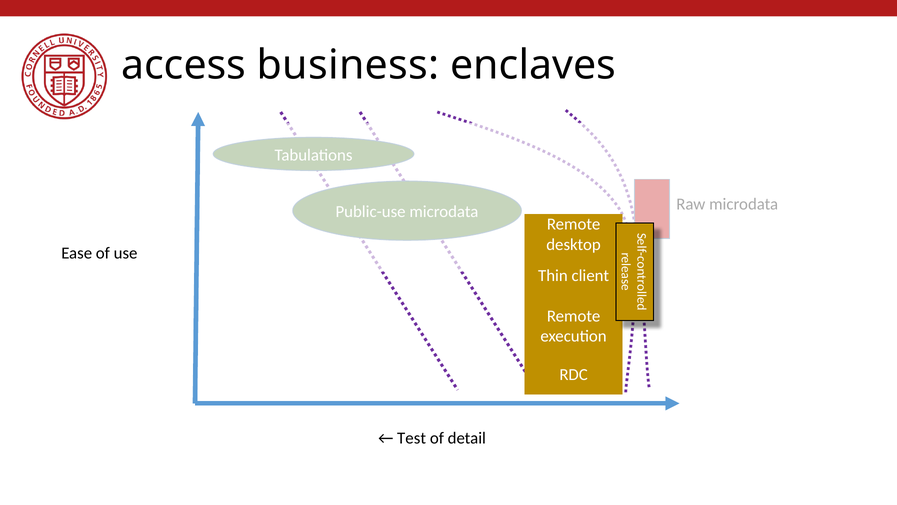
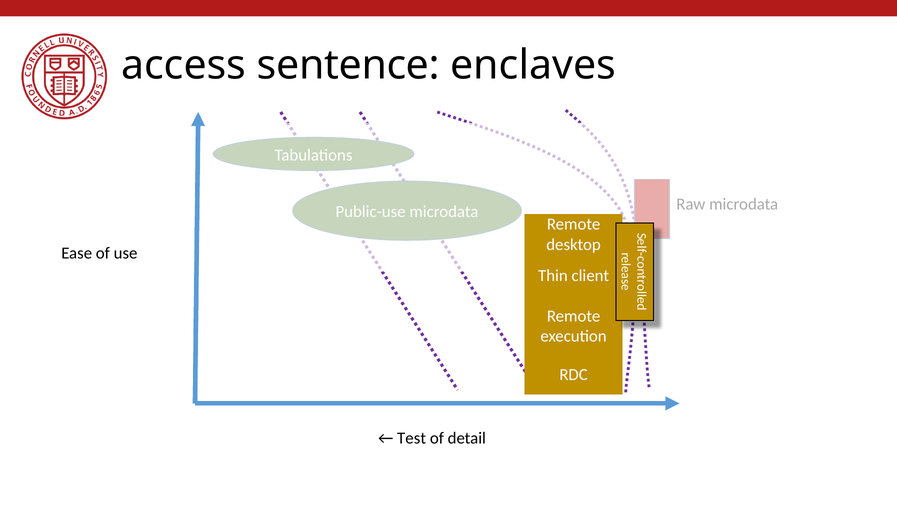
business: business -> sentence
